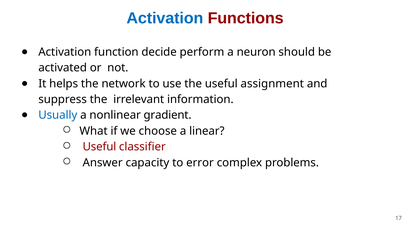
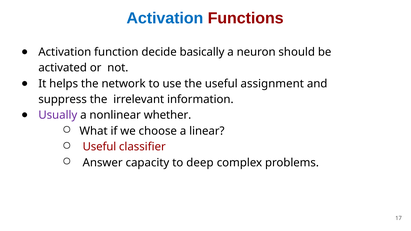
perform: perform -> basically
Usually colour: blue -> purple
gradient: gradient -> whether
error: error -> deep
